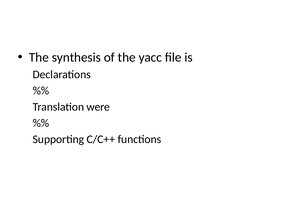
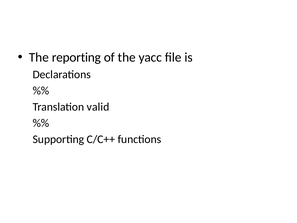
synthesis: synthesis -> reporting
were: were -> valid
